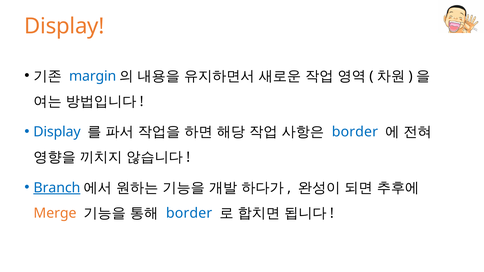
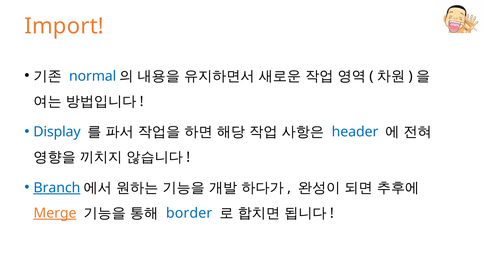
Display at (64, 26): Display -> Import
margin: margin -> normal
border at (355, 132): border -> header
Merge underline: none -> present
